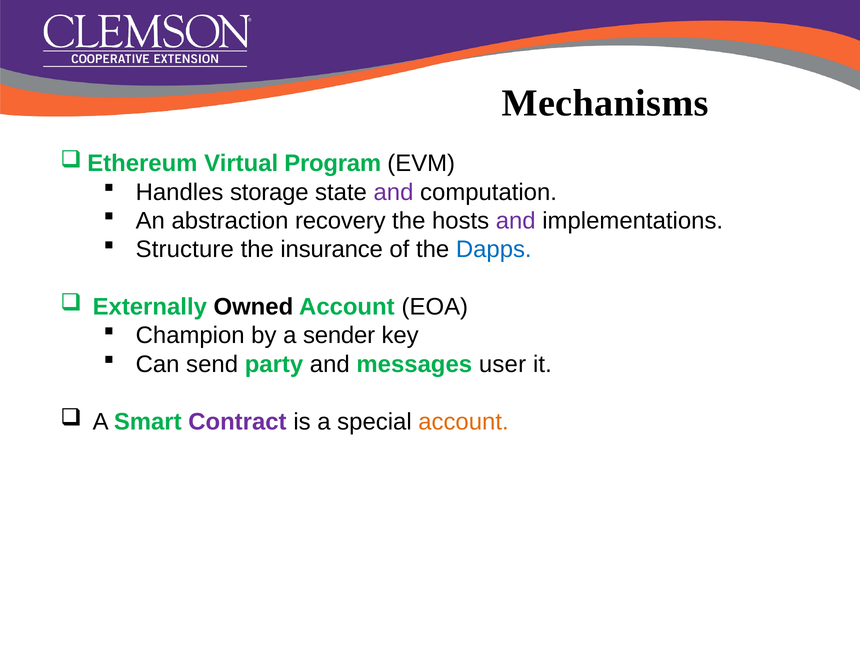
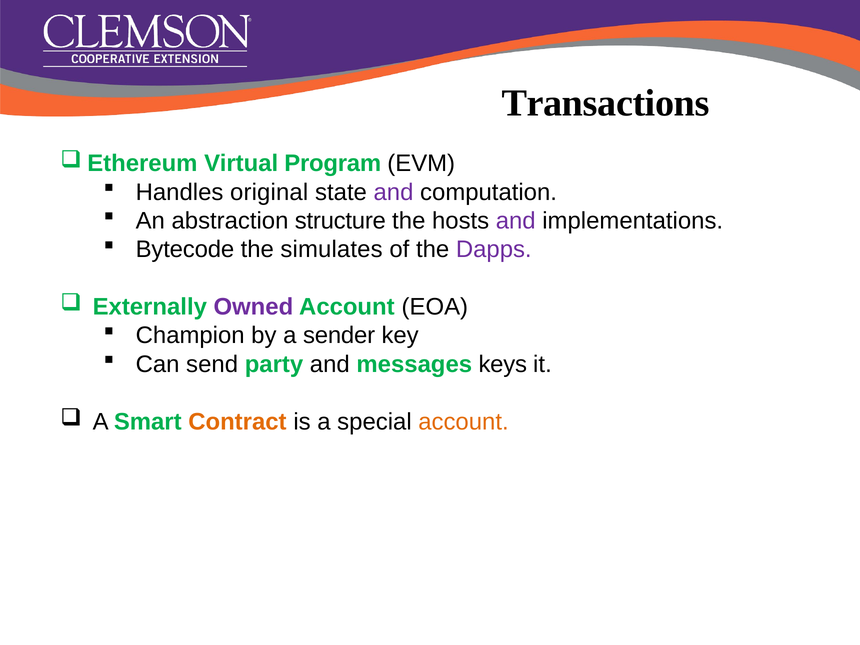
Mechanisms: Mechanisms -> Transactions
storage: storage -> original
recovery: recovery -> structure
Structure: Structure -> Bytecode
insurance: insurance -> simulates
Dapps colour: blue -> purple
Owned colour: black -> purple
user: user -> keys
Contract colour: purple -> orange
